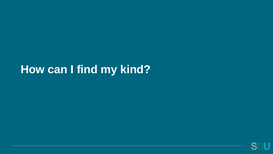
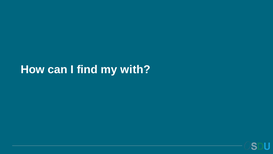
kind: kind -> with
